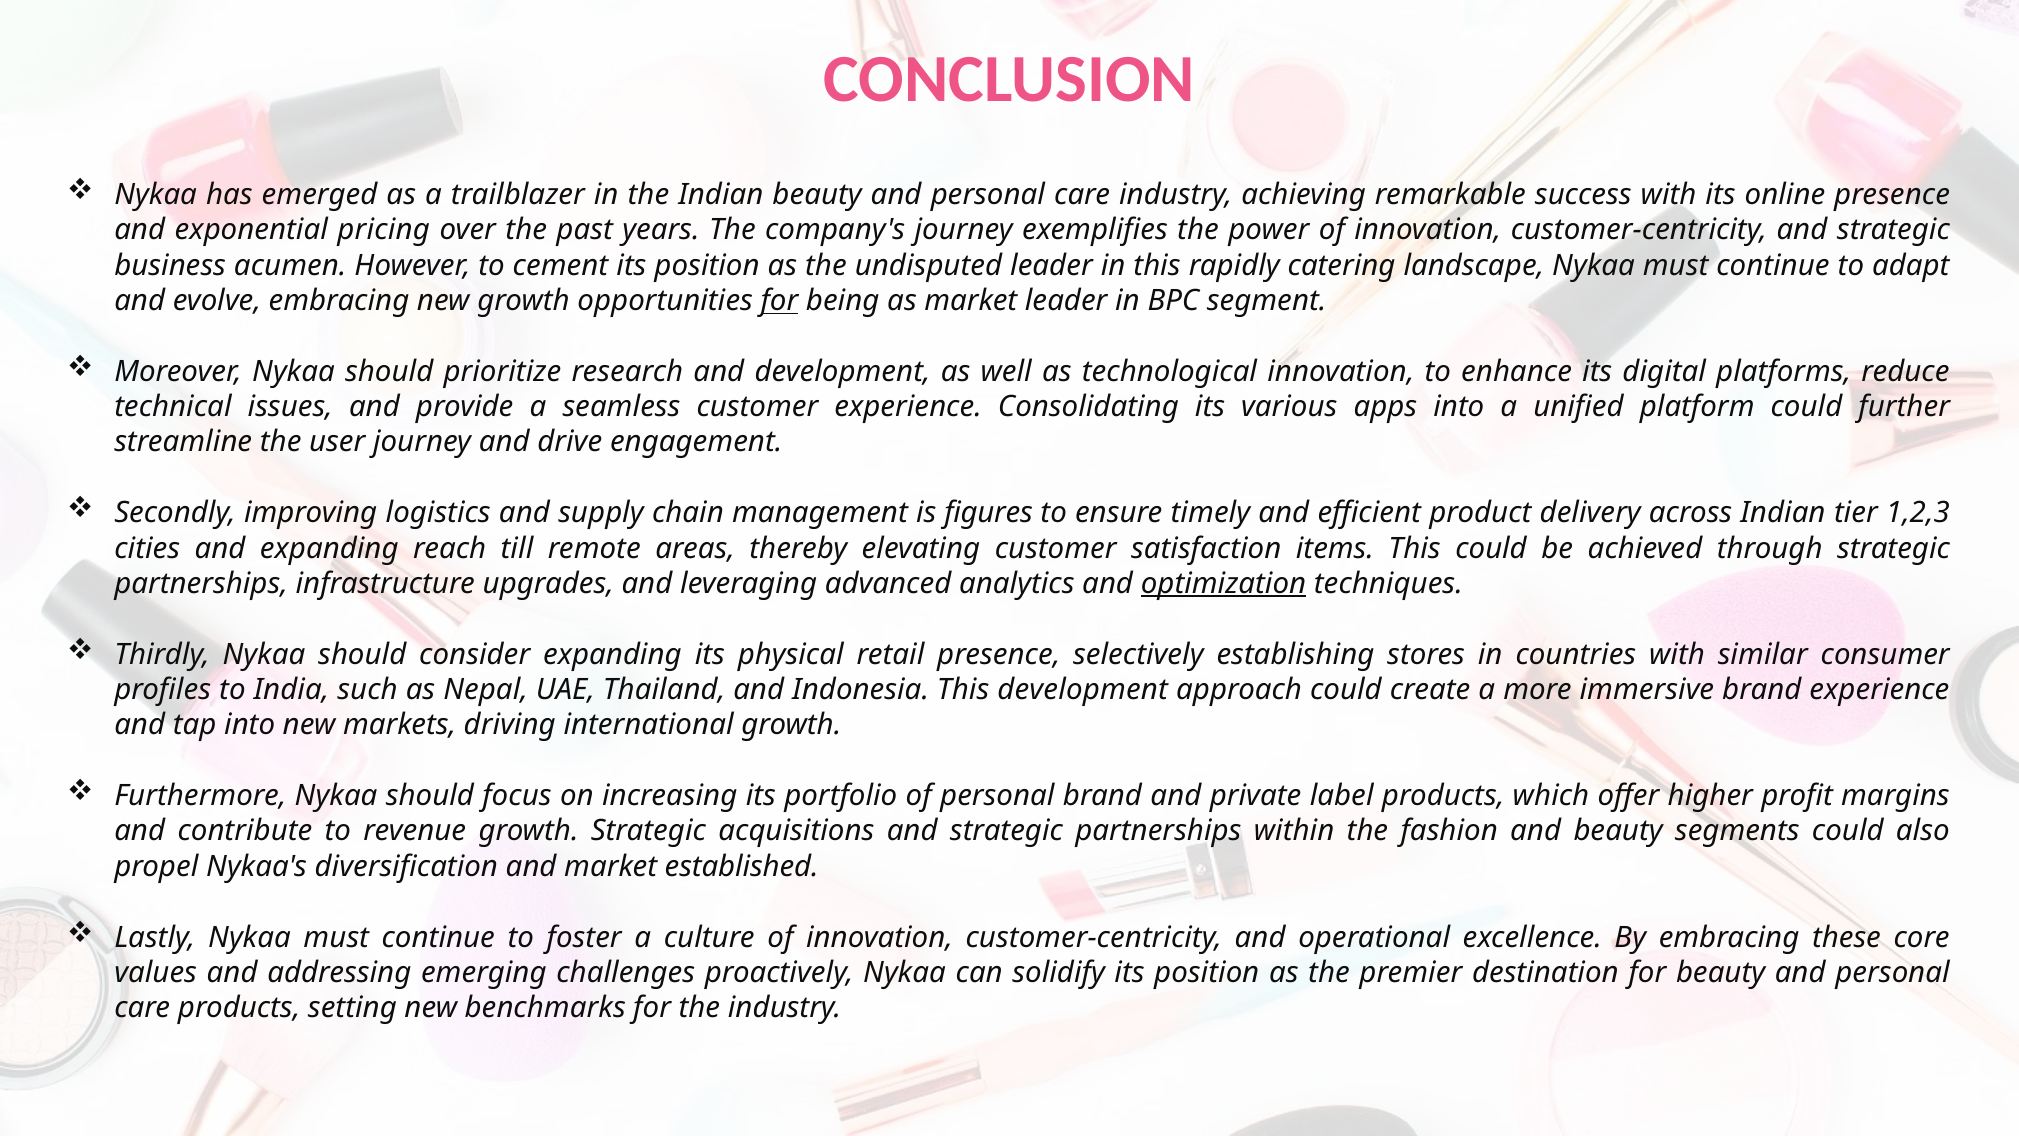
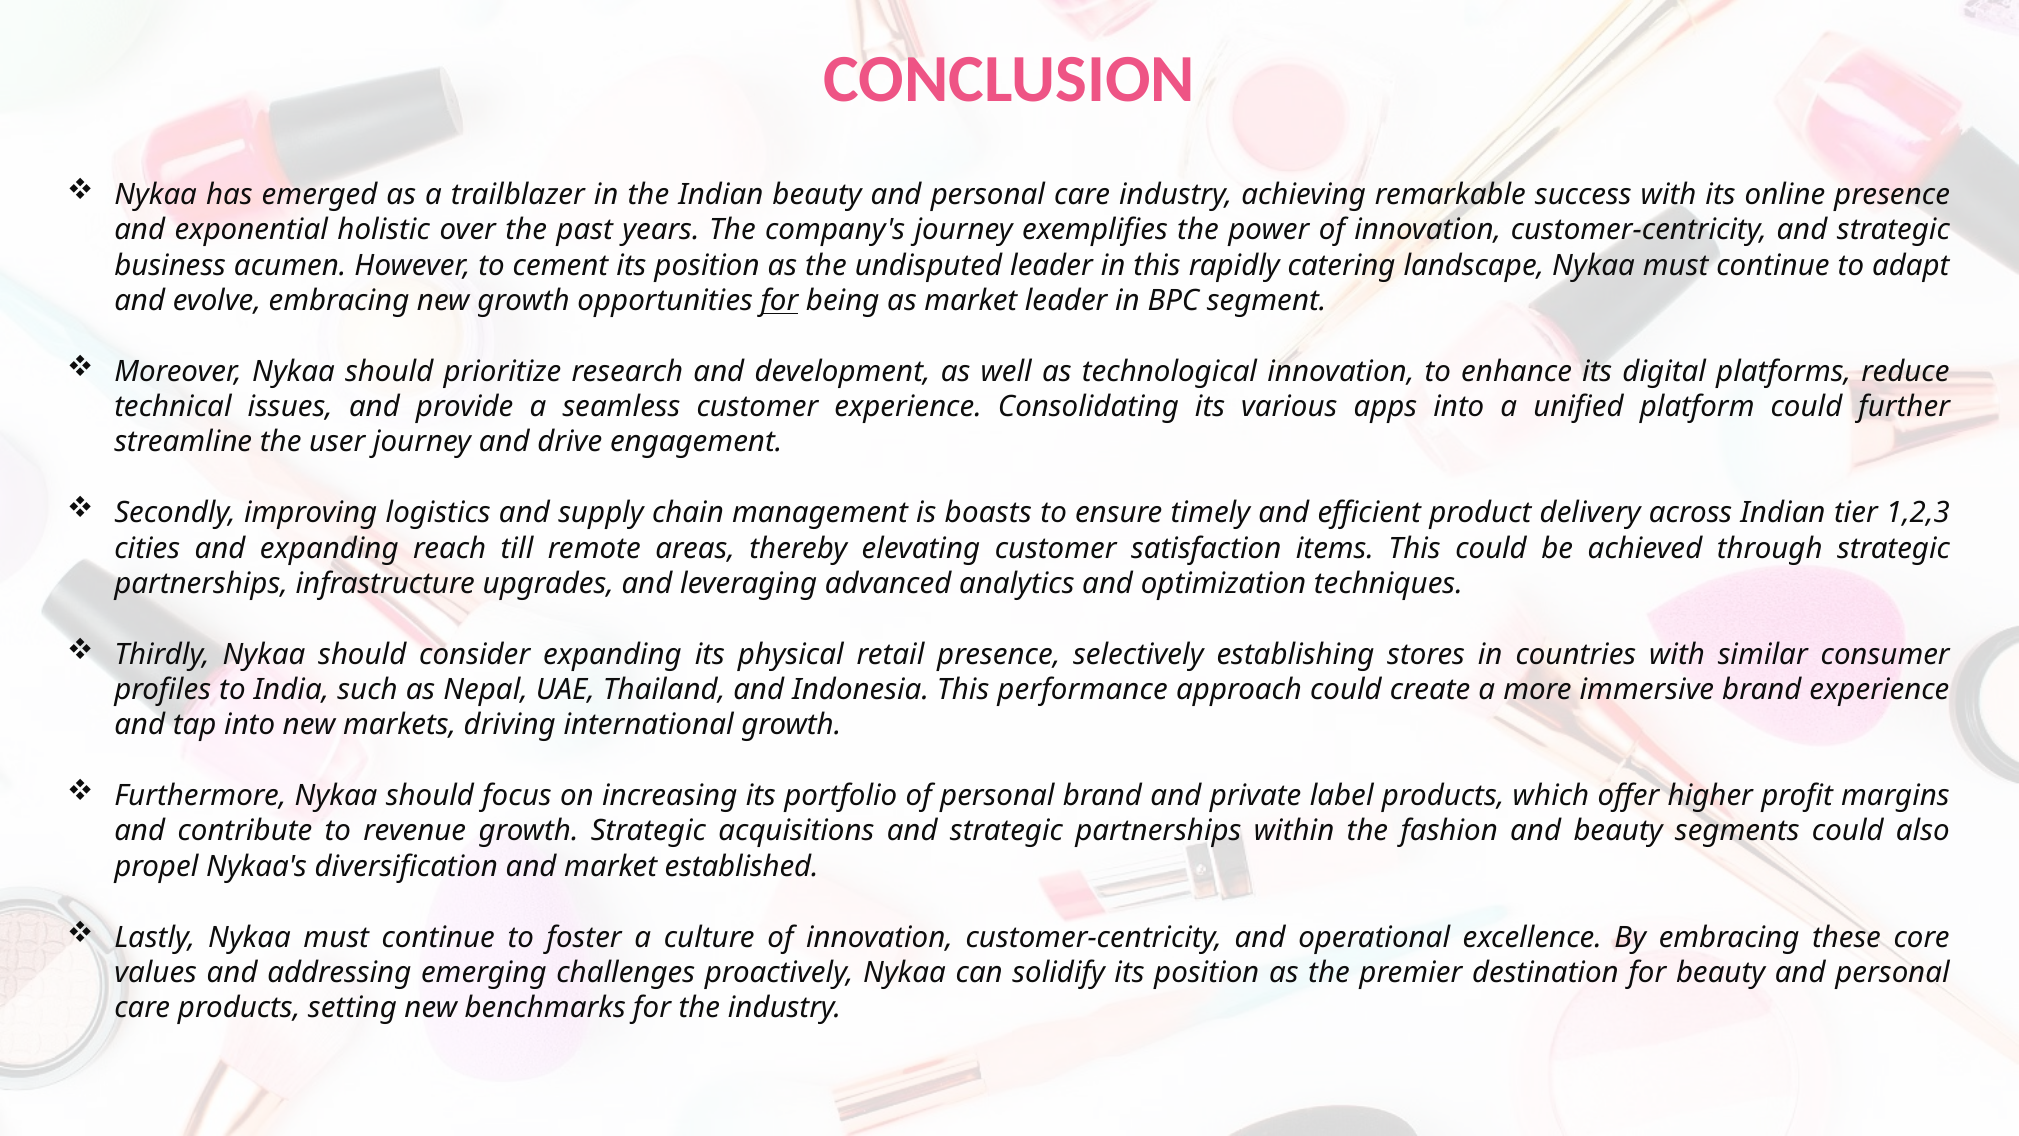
pricing: pricing -> holistic
figures: figures -> boasts
optimization underline: present -> none
This development: development -> performance
